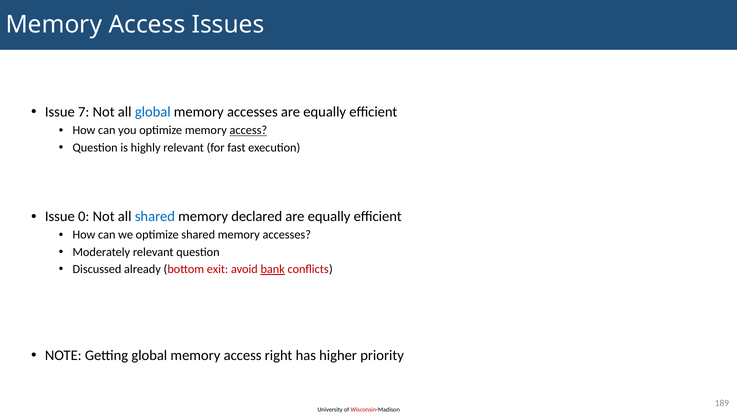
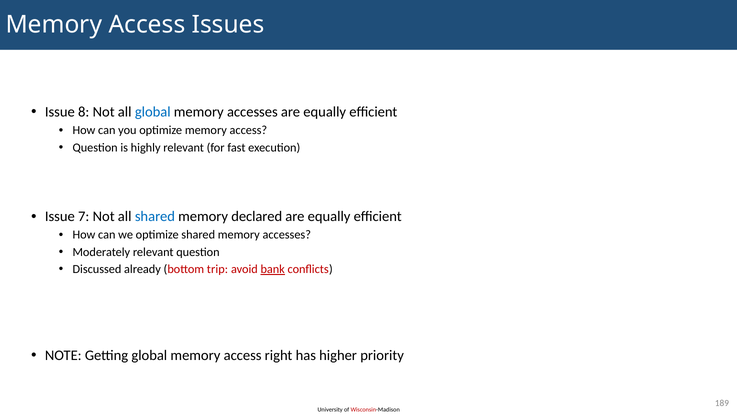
7: 7 -> 8
access at (248, 130) underline: present -> none
0: 0 -> 7
exit: exit -> trip
